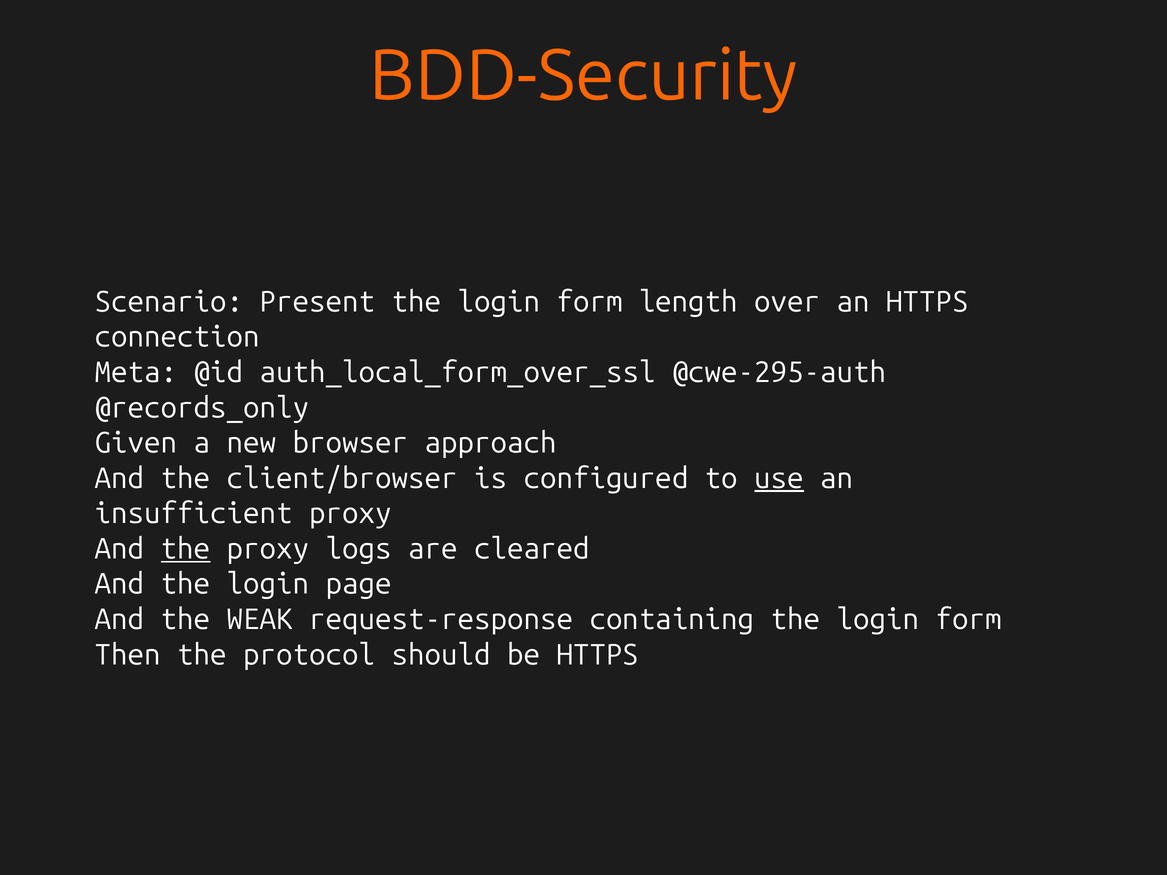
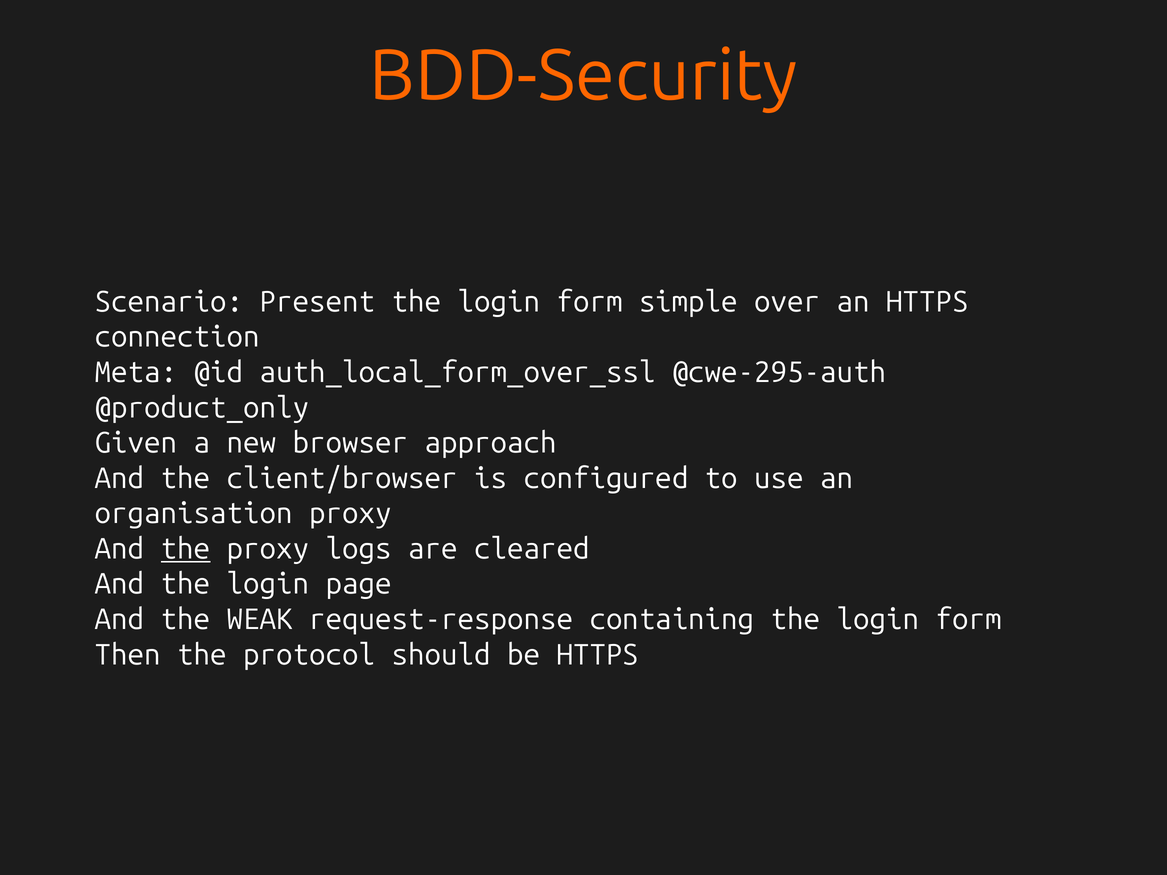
length: length -> simple
@records_only: @records_only -> @product_only
use underline: present -> none
insufficient: insufficient -> organisation
